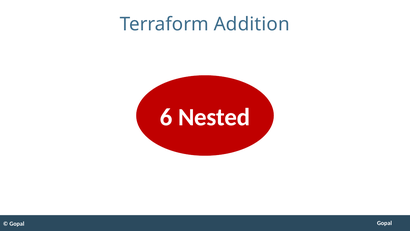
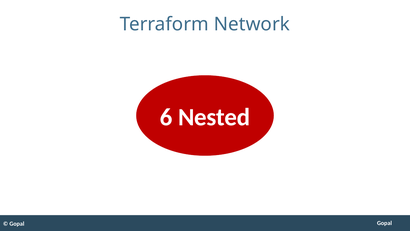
Addition: Addition -> Network
